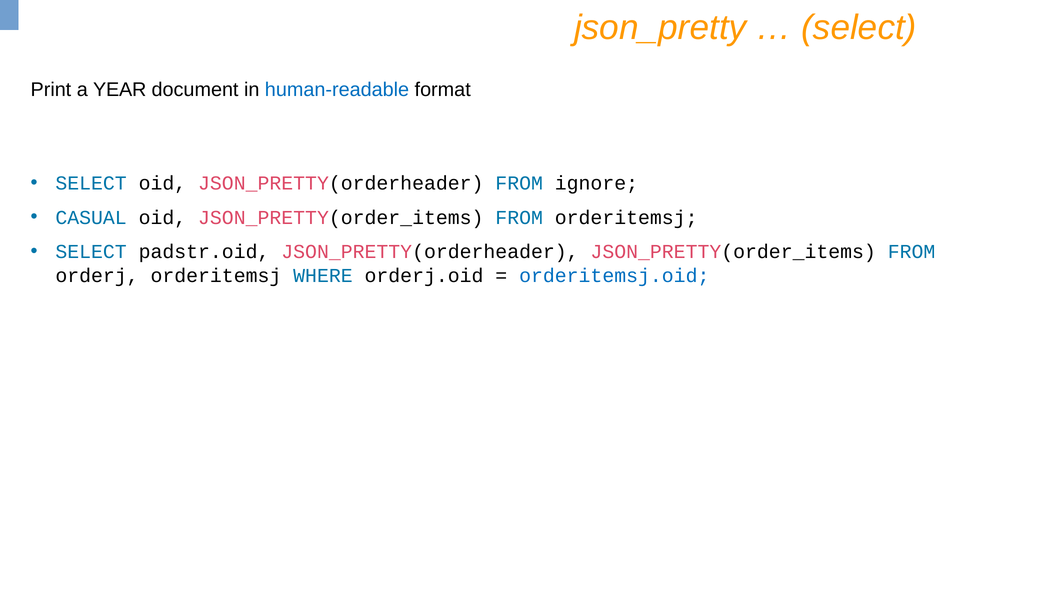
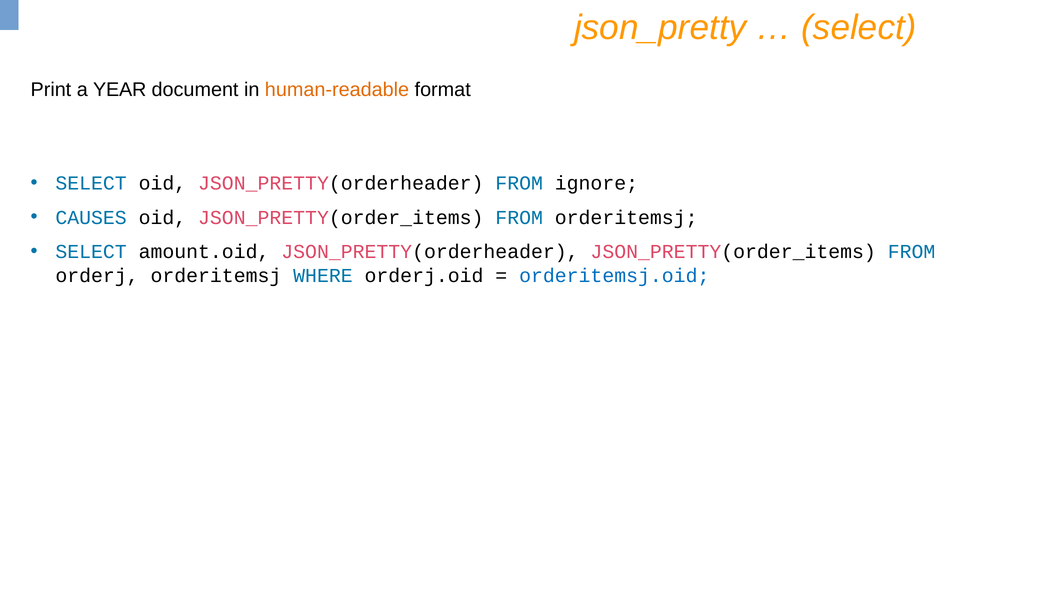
human-readable colour: blue -> orange
CASUAL: CASUAL -> CAUSES
padstr.oid: padstr.oid -> amount.oid
